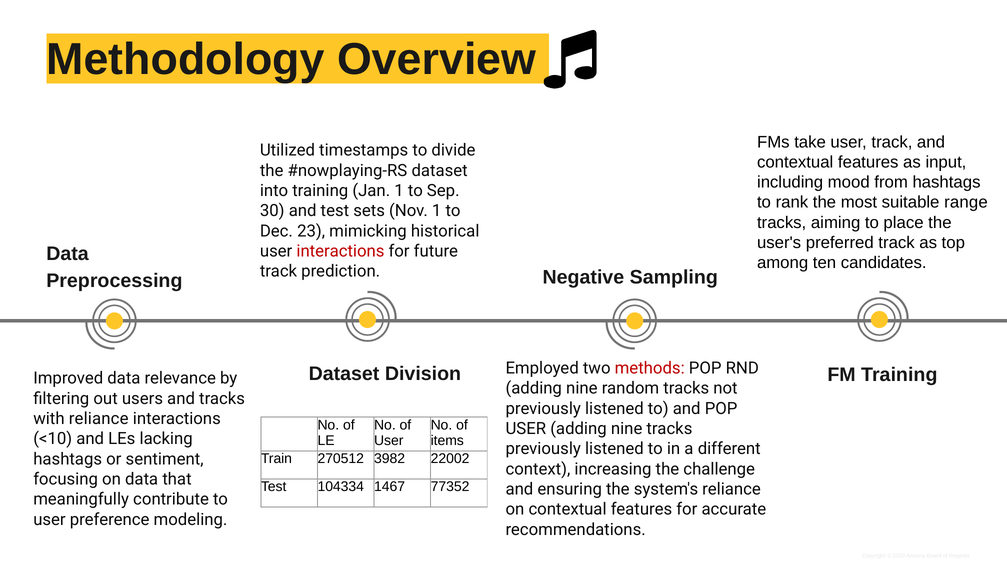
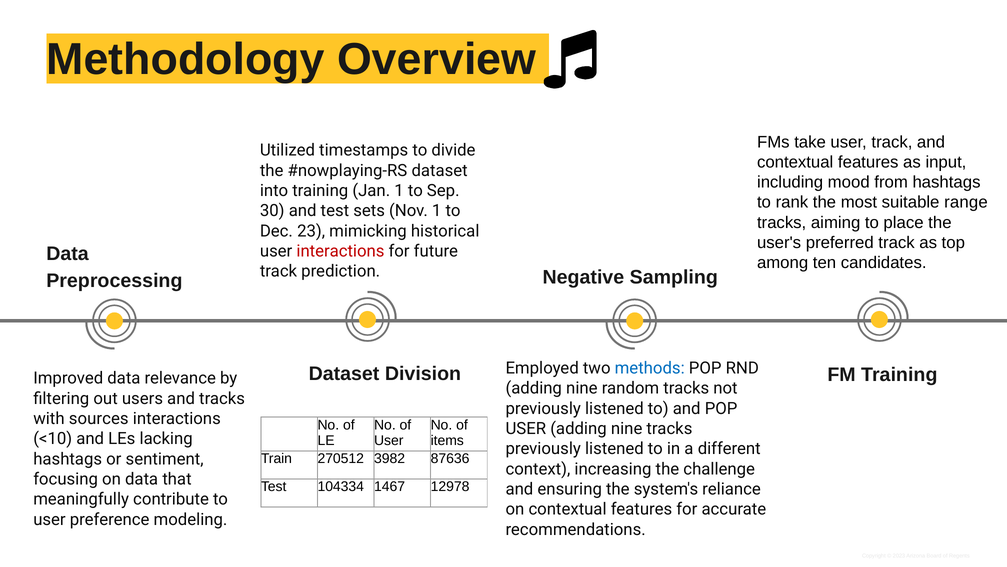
methods colour: red -> blue
with reliance: reliance -> sources
22002: 22002 -> 87636
77352: 77352 -> 12978
